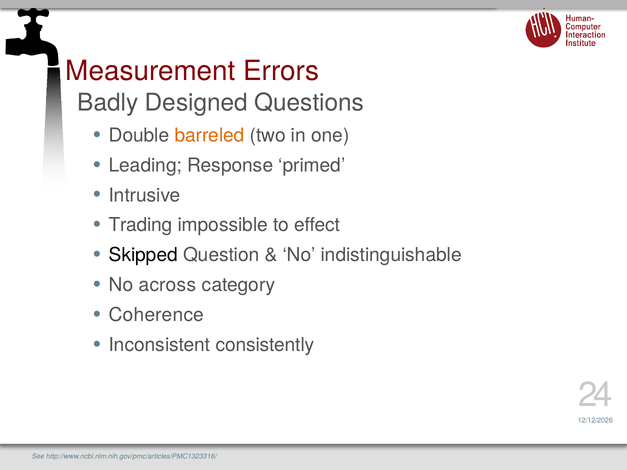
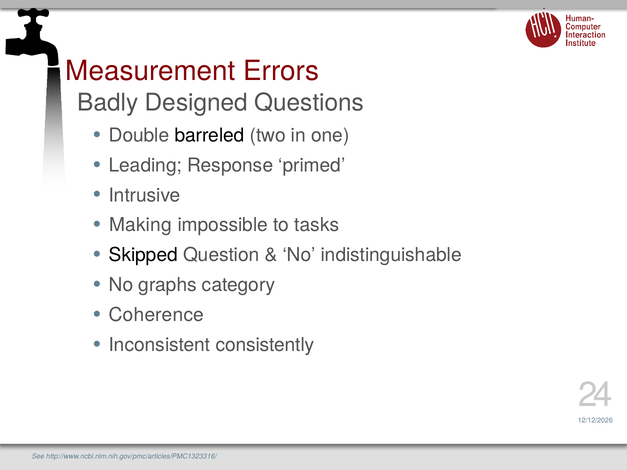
barreled colour: orange -> black
Trading: Trading -> Making
effect: effect -> tasks
across: across -> graphs
